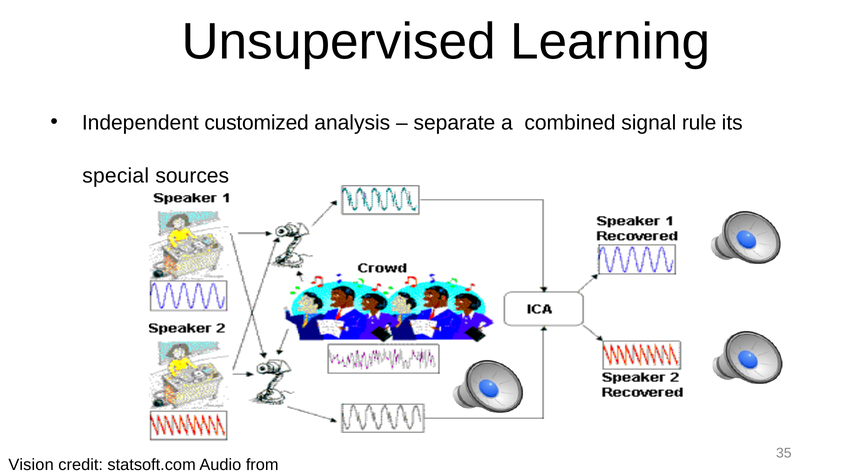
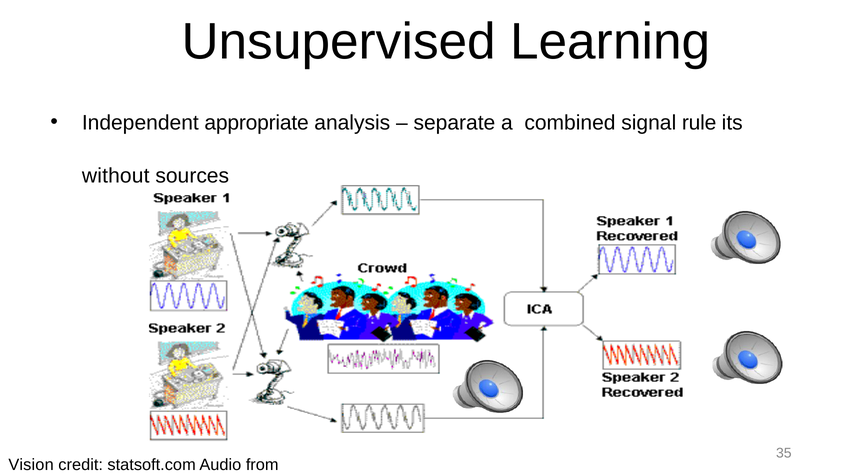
customized: customized -> appropriate
special: special -> without
